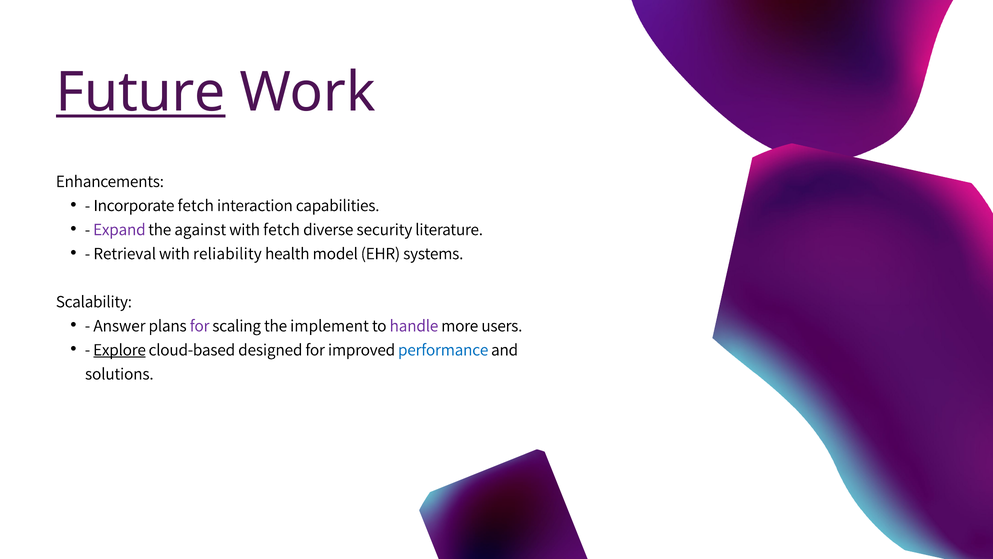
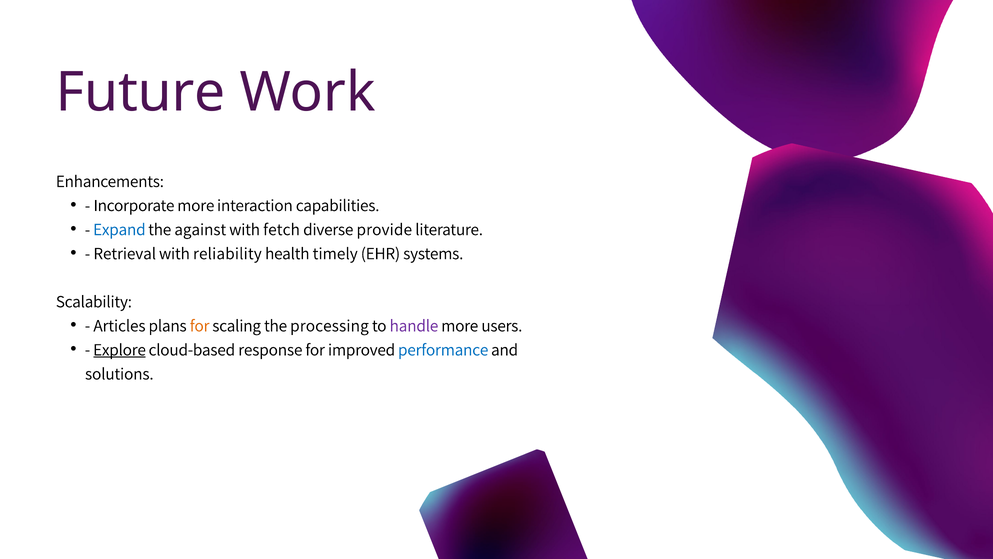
Future underline: present -> none
Incorporate fetch: fetch -> more
Expand colour: purple -> blue
security: security -> provide
model: model -> timely
Answer: Answer -> Articles
for at (200, 325) colour: purple -> orange
implement: implement -> processing
designed: designed -> response
